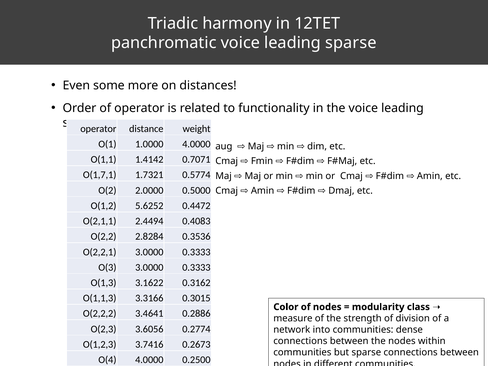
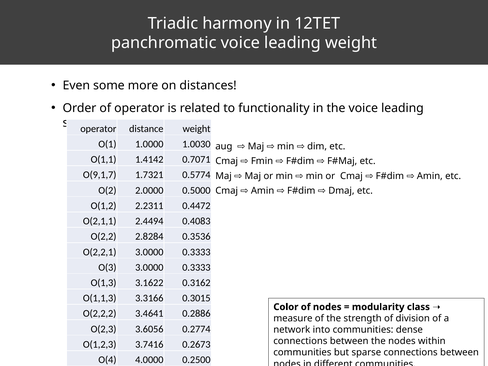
leading sparse: sparse -> weight
1.0000 4.0000: 4.0000 -> 1.0030
O(1,7,1: O(1,7,1 -> O(9,1,7
5.6252: 5.6252 -> 2.2311
